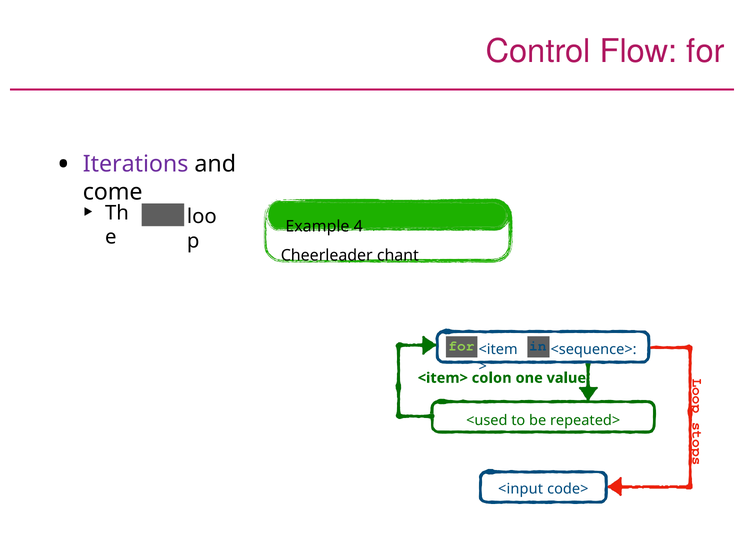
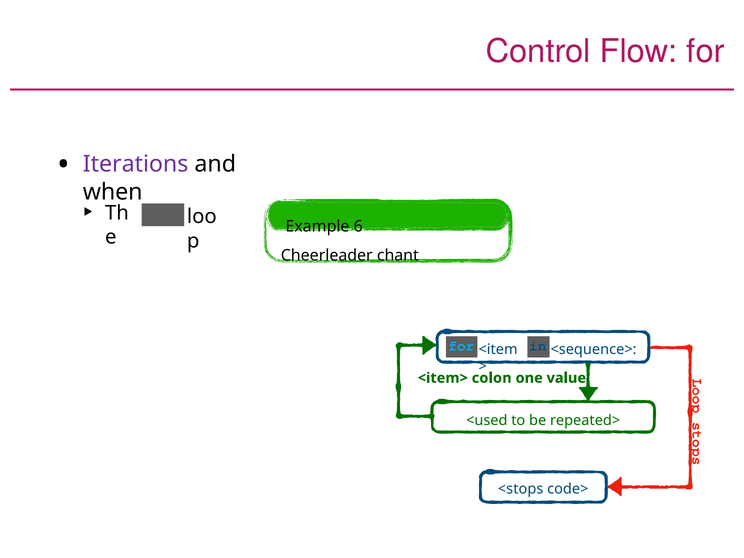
come: come -> when
4: 4 -> 6
for at (461, 346) colour: light green -> light blue
<input: <input -> <stops
